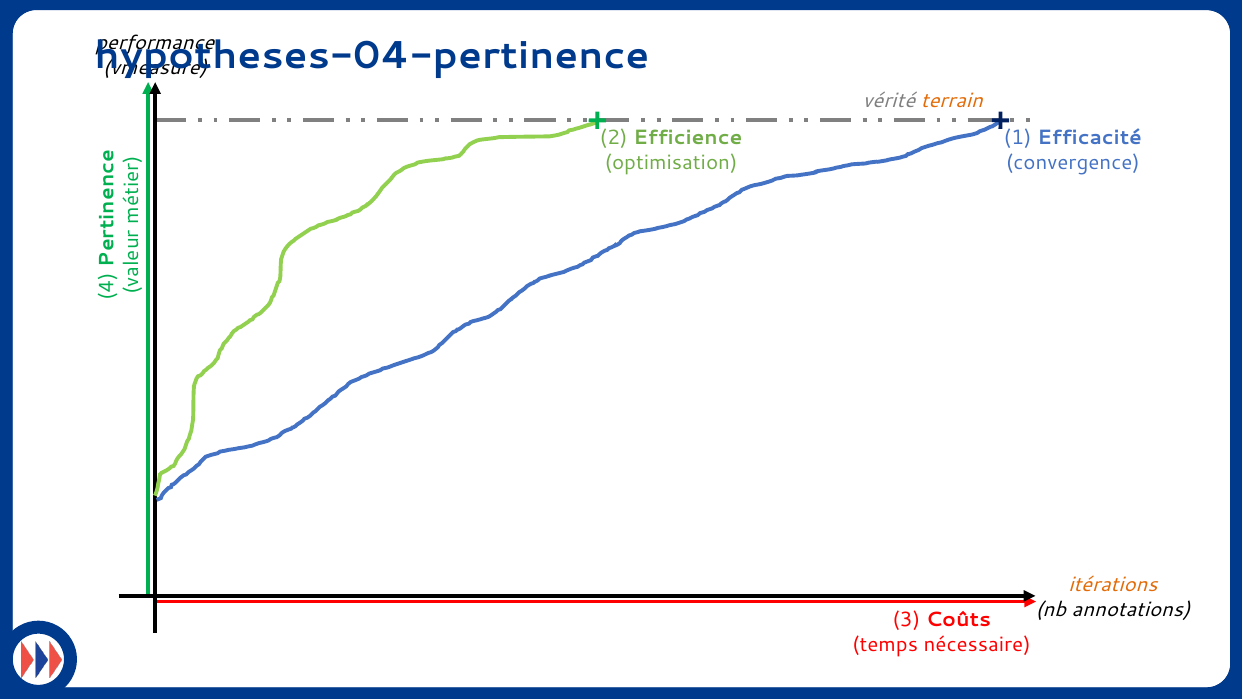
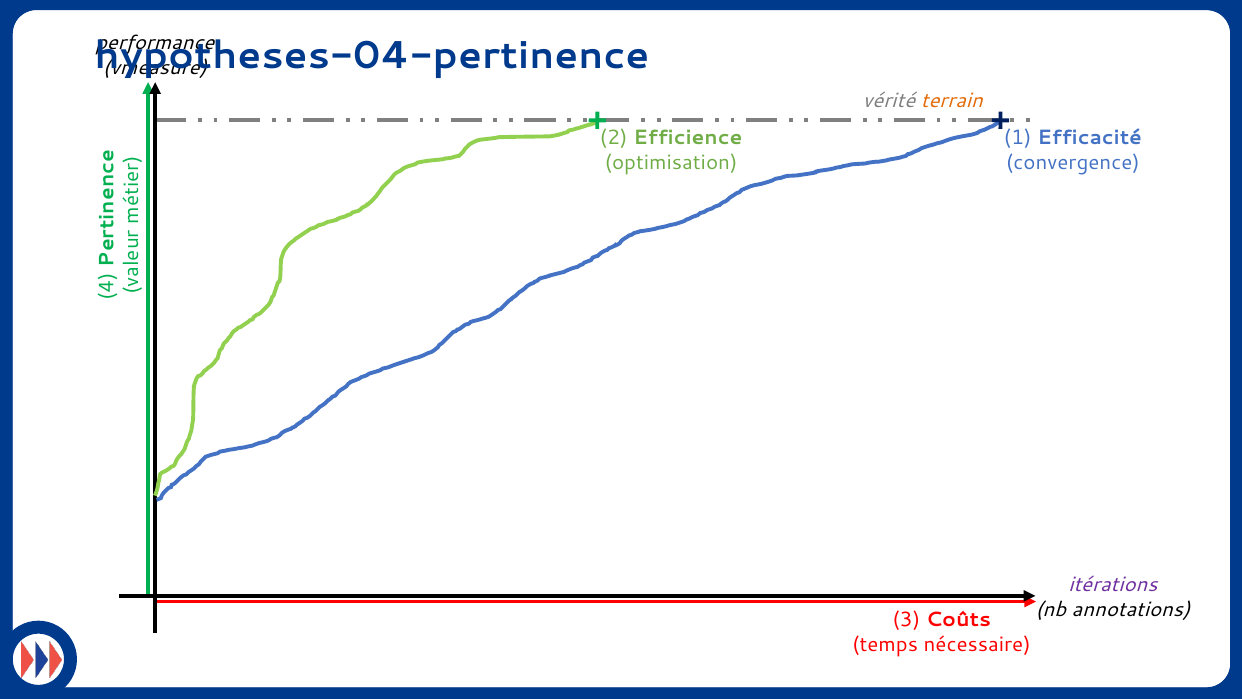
itérations colour: orange -> purple
